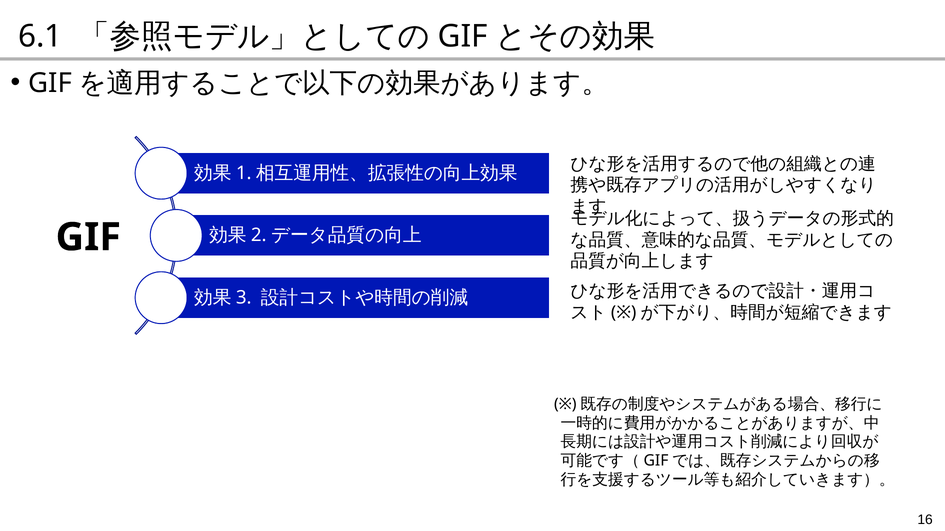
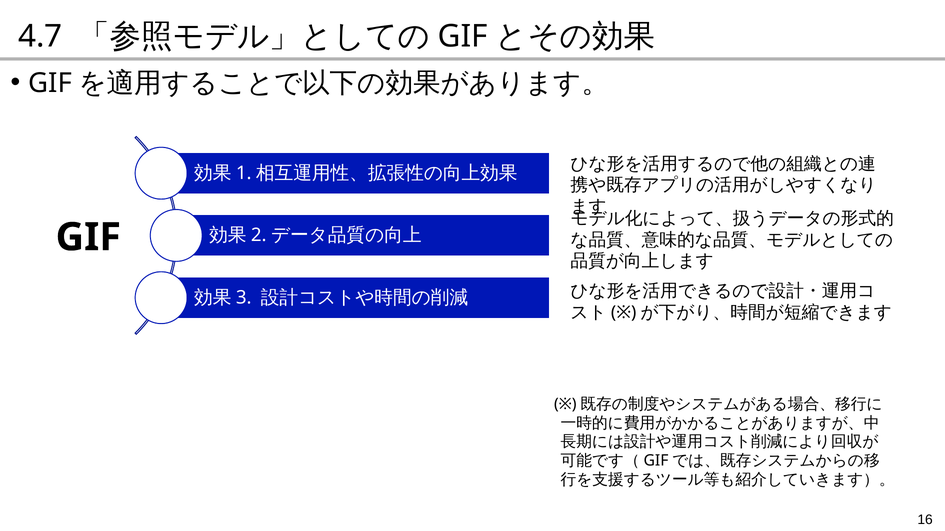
6.1: 6.1 -> 4.7
